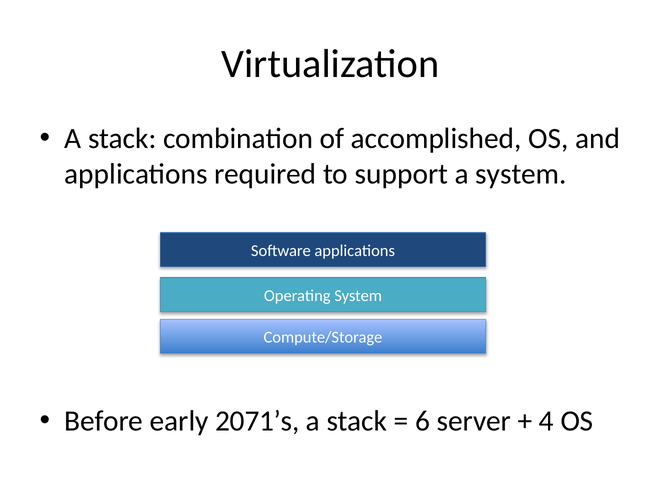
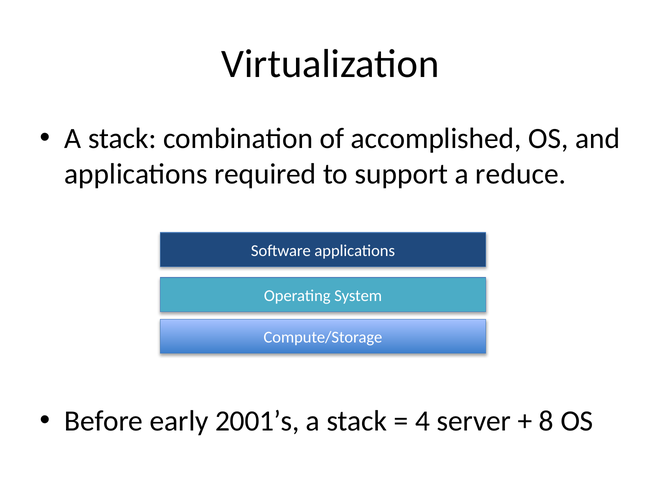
a system: system -> reduce
2071’s: 2071’s -> 2001’s
6: 6 -> 4
4: 4 -> 8
